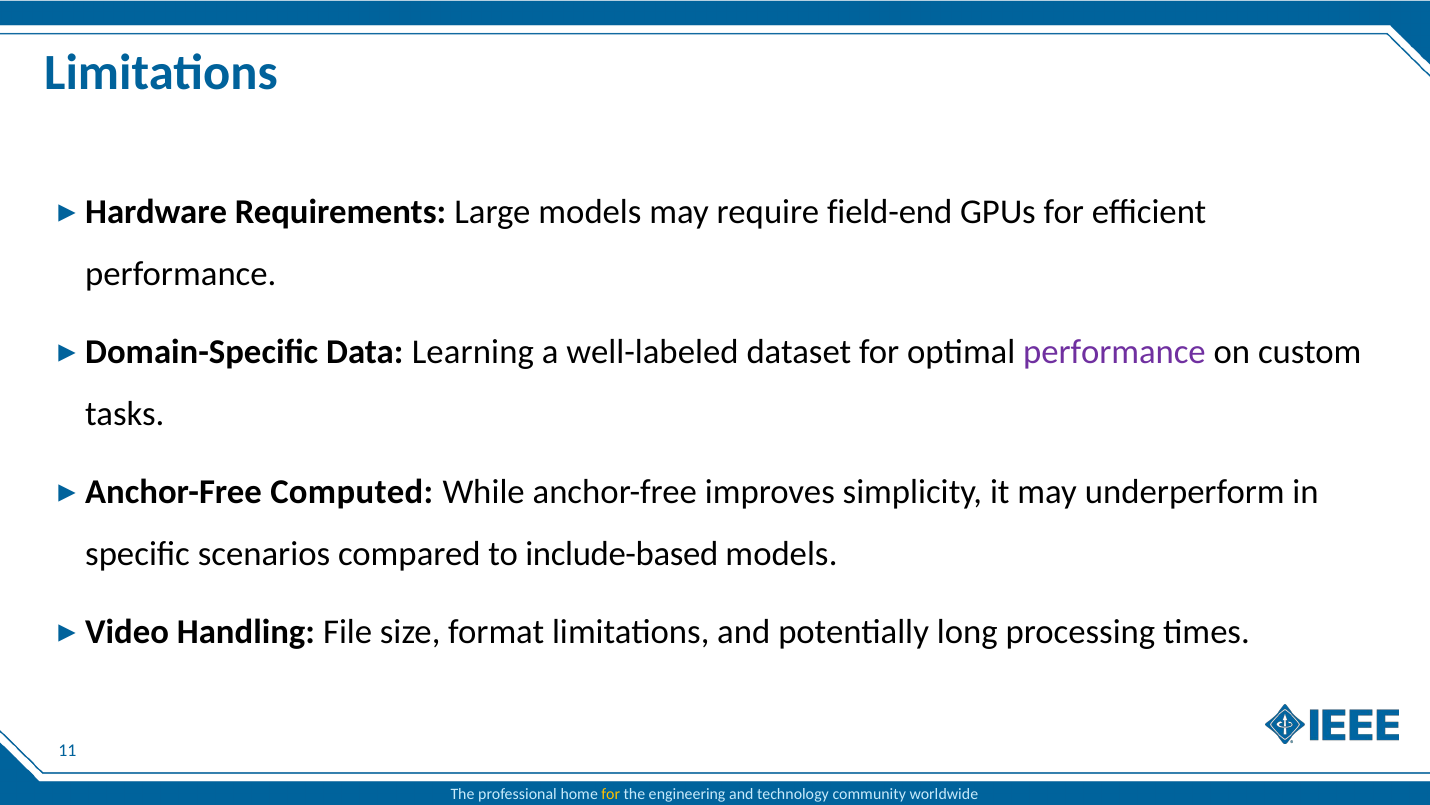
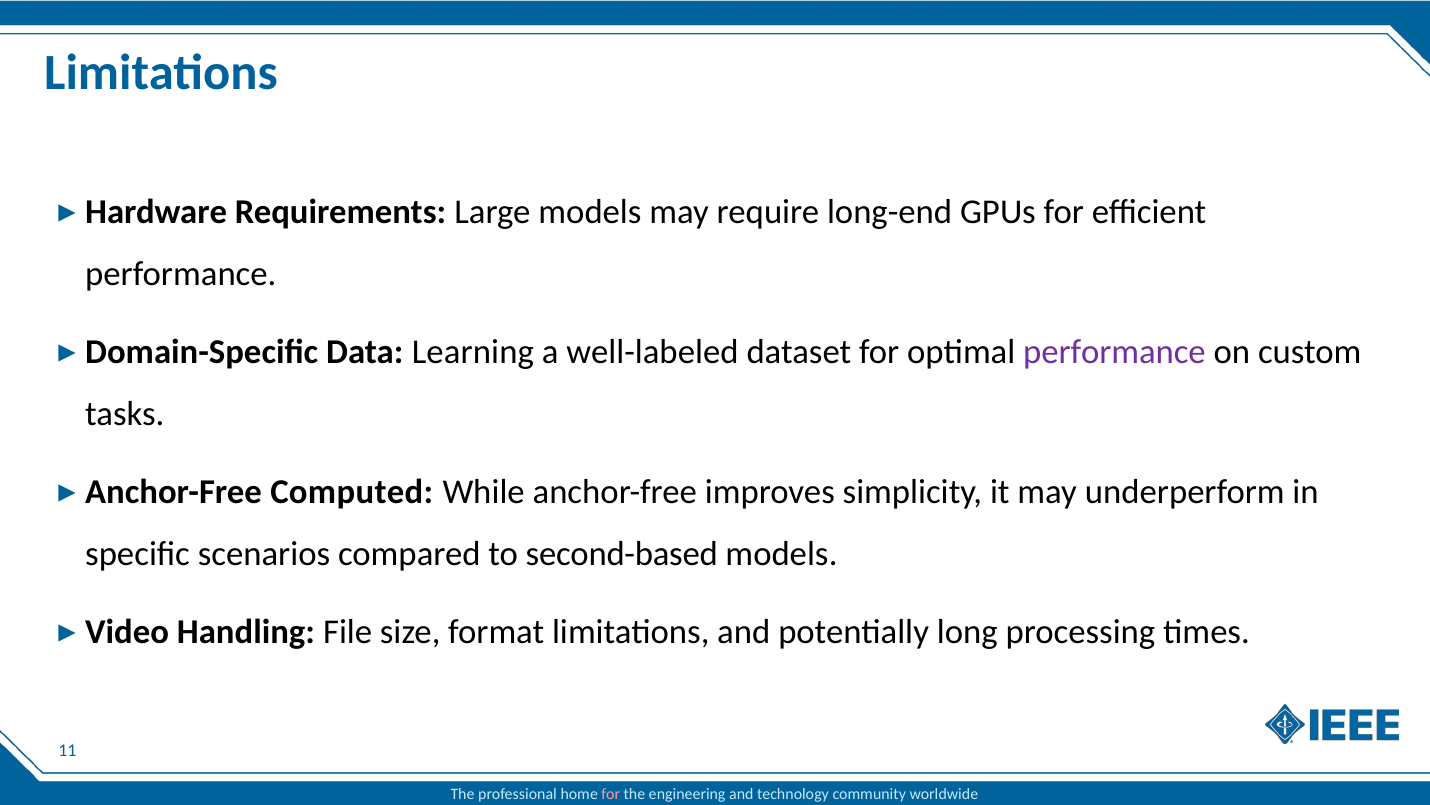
field-end: field-end -> long-end
include-based: include-based -> second-based
for at (611, 794) colour: yellow -> pink
